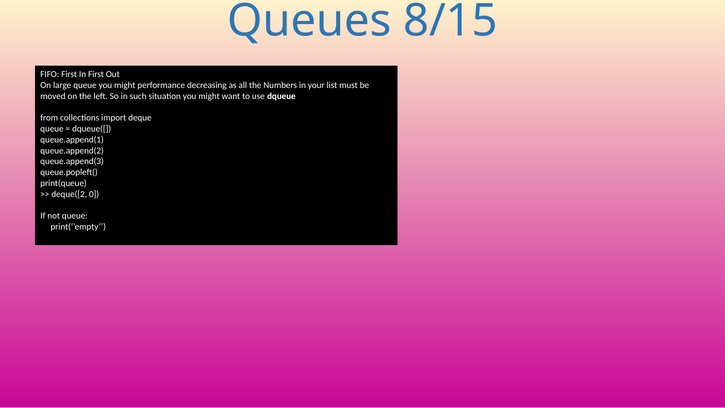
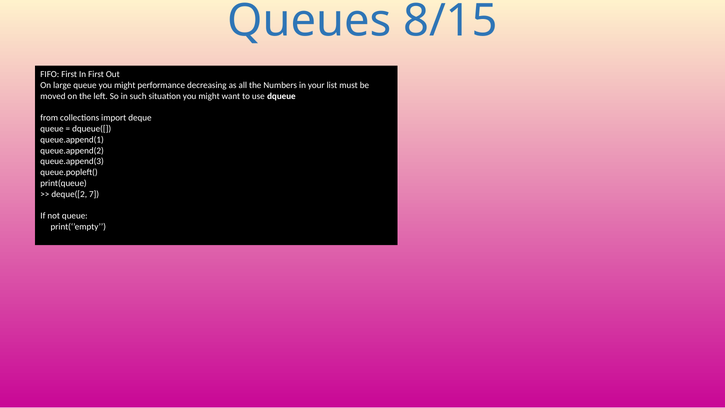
0: 0 -> 7
